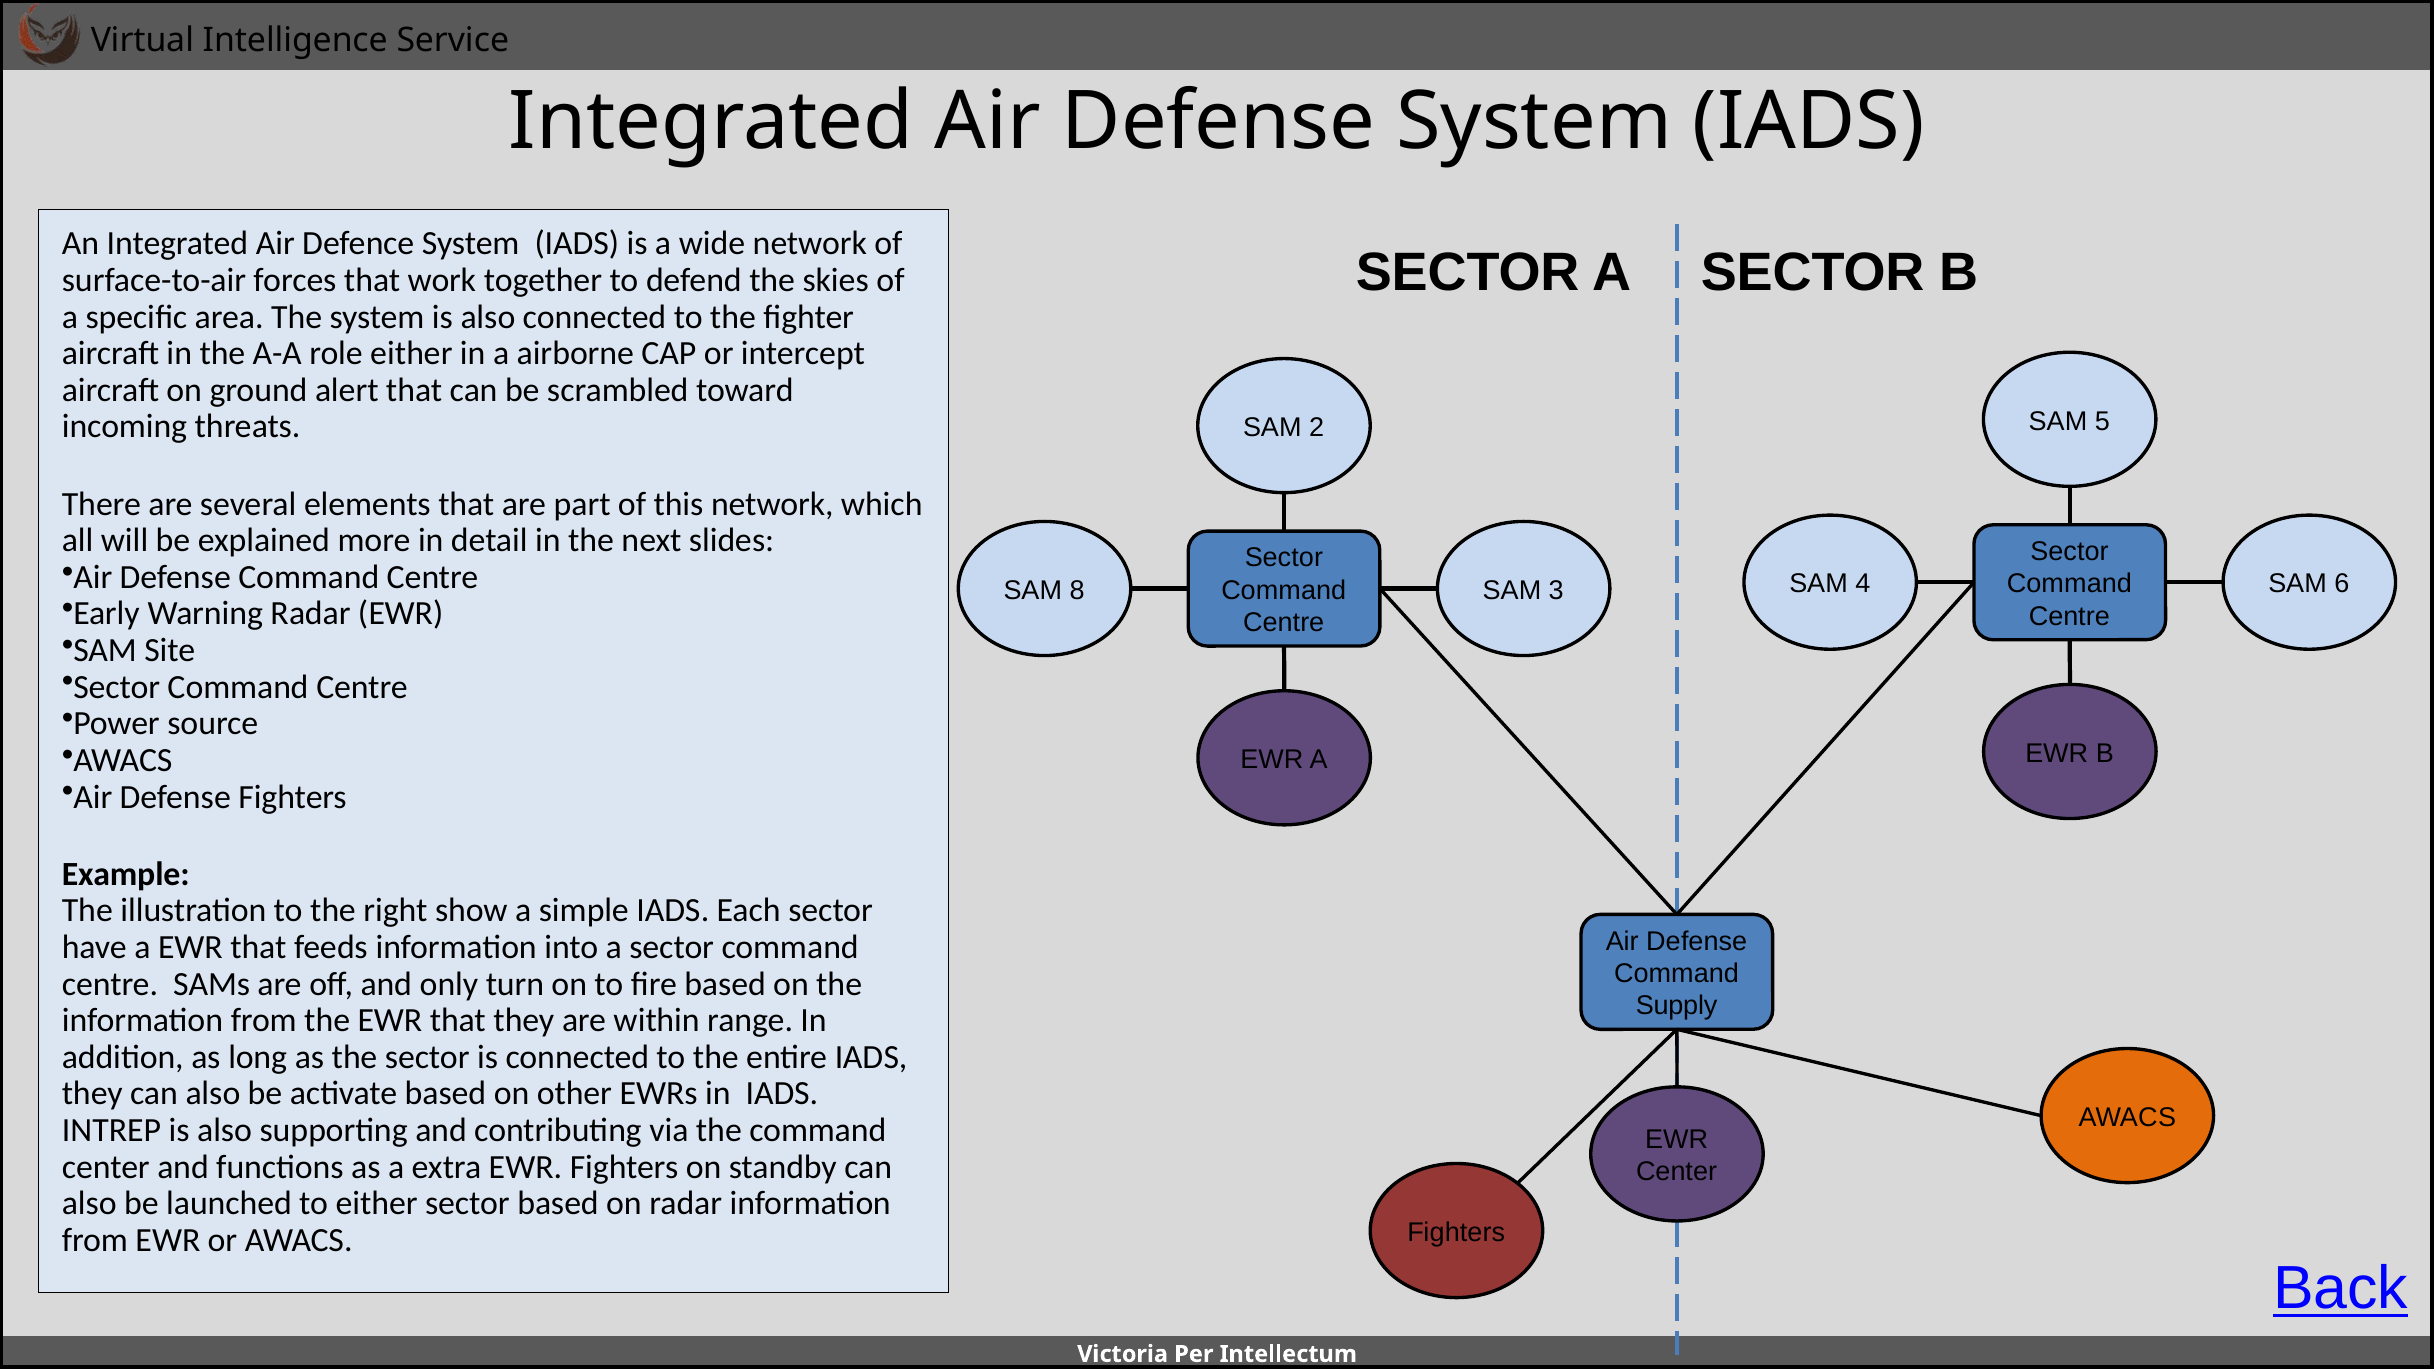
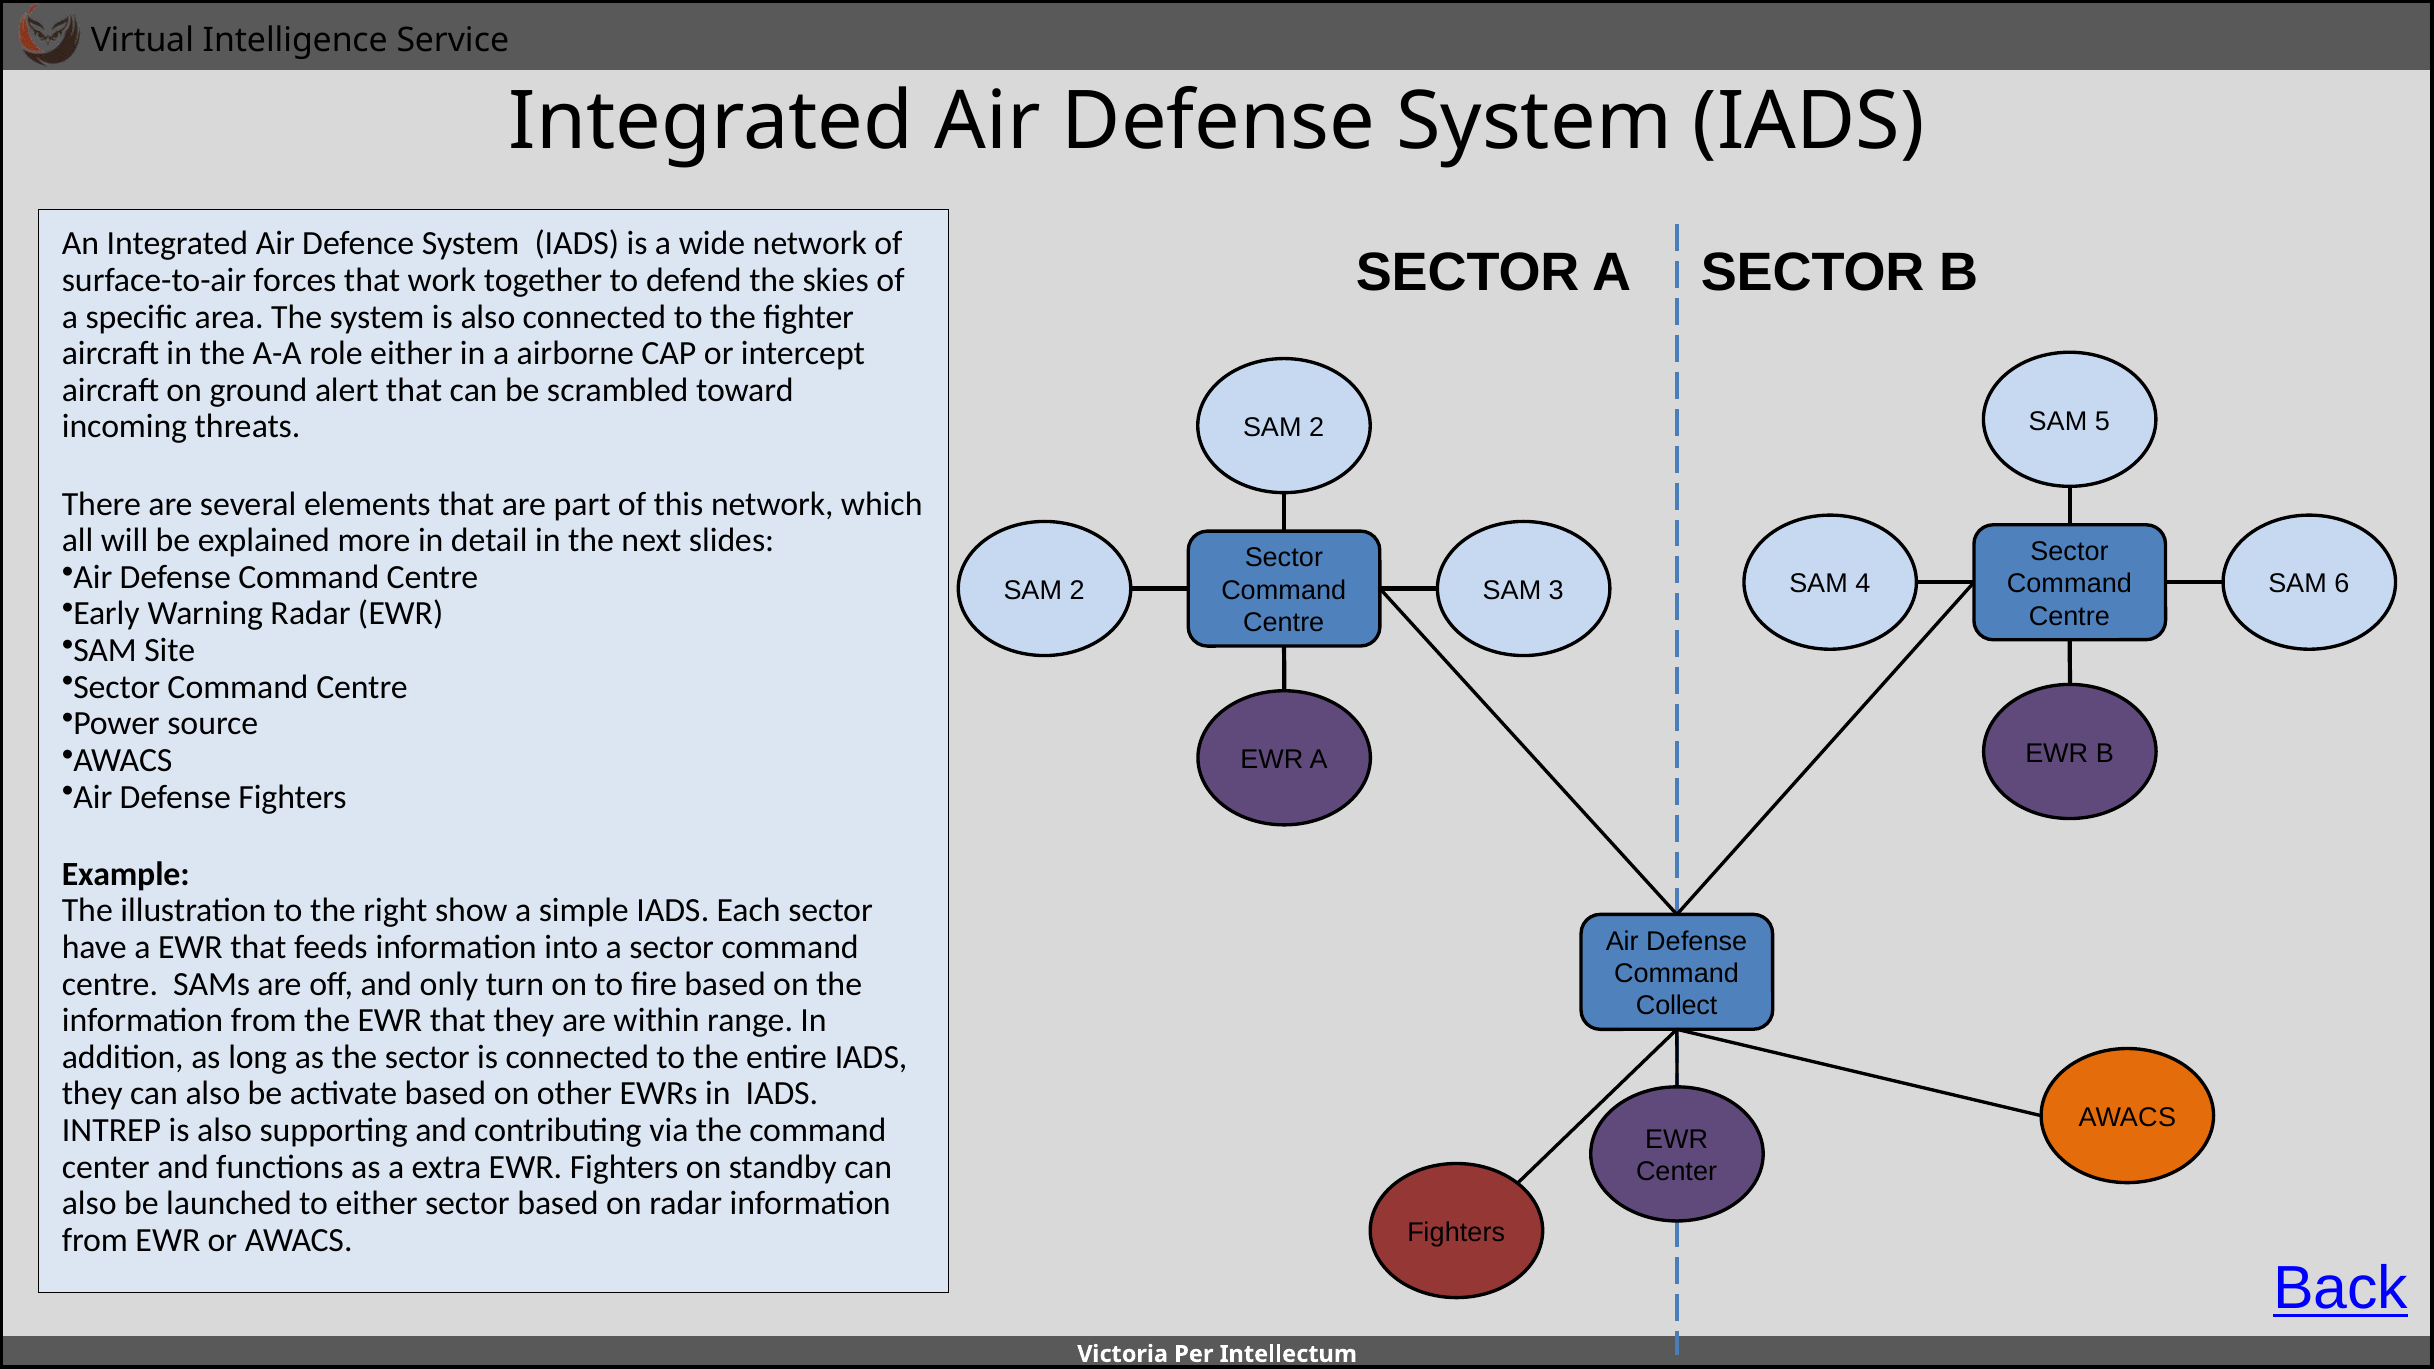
8 at (1077, 590): 8 -> 2
Supply: Supply -> Collect
